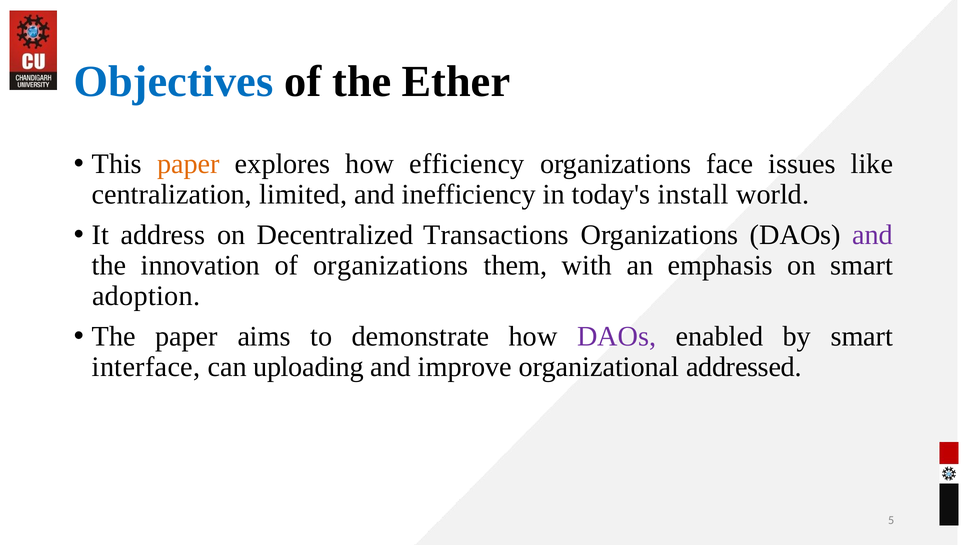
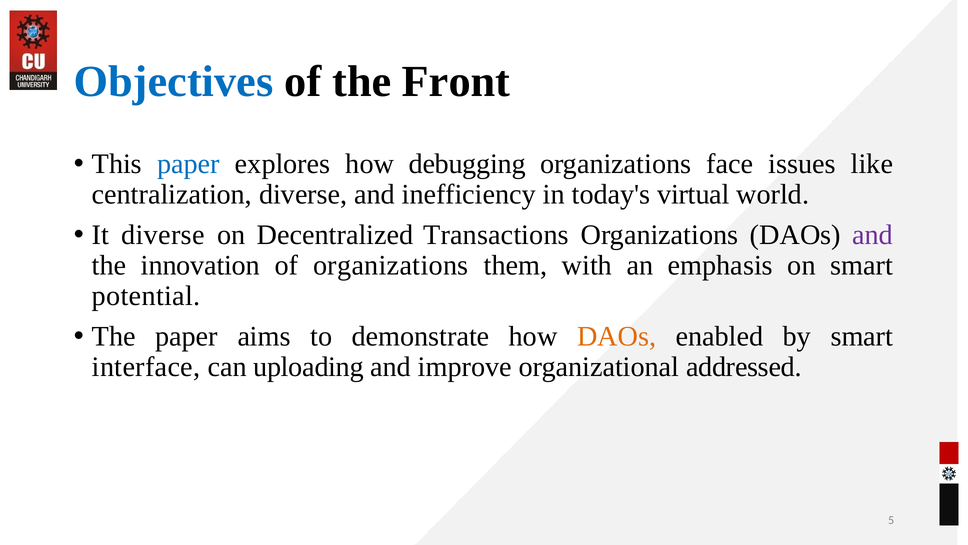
Ether: Ether -> Front
paper at (188, 164) colour: orange -> blue
efficiency: efficiency -> debugging
centralization limited: limited -> diverse
install: install -> virtual
It address: address -> diverse
adoption: adoption -> potential
DAOs at (617, 336) colour: purple -> orange
